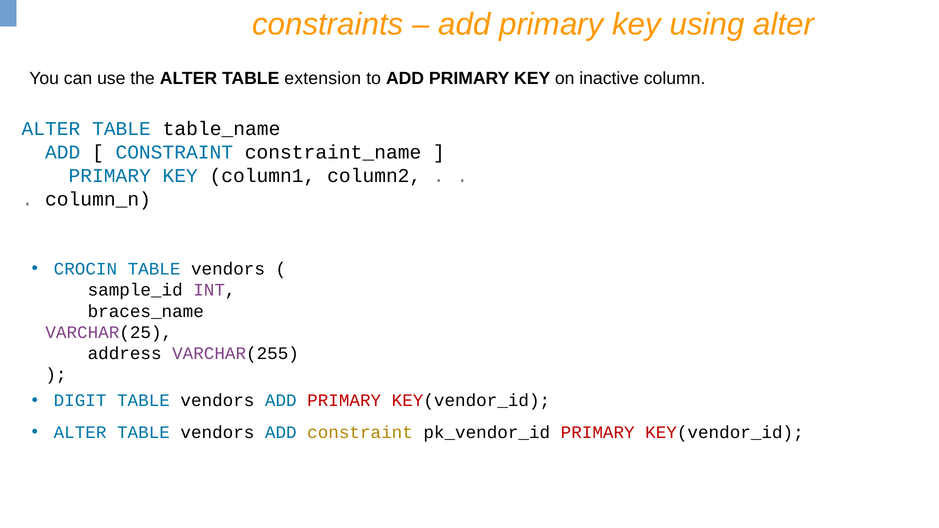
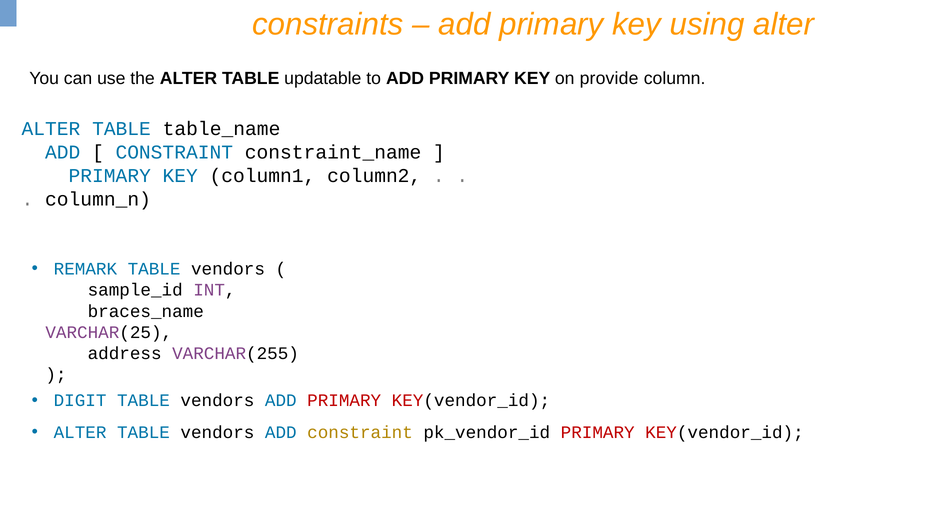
extension: extension -> updatable
inactive: inactive -> provide
CROCIN: CROCIN -> REMARK
